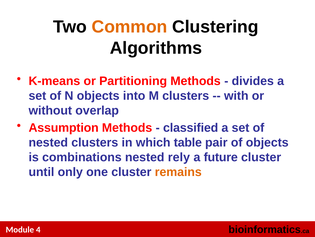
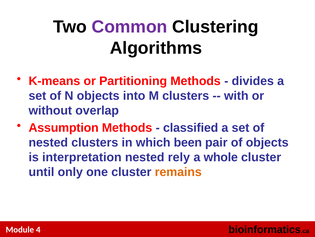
Common colour: orange -> purple
table: table -> been
combinations: combinations -> interpretation
future: future -> whole
